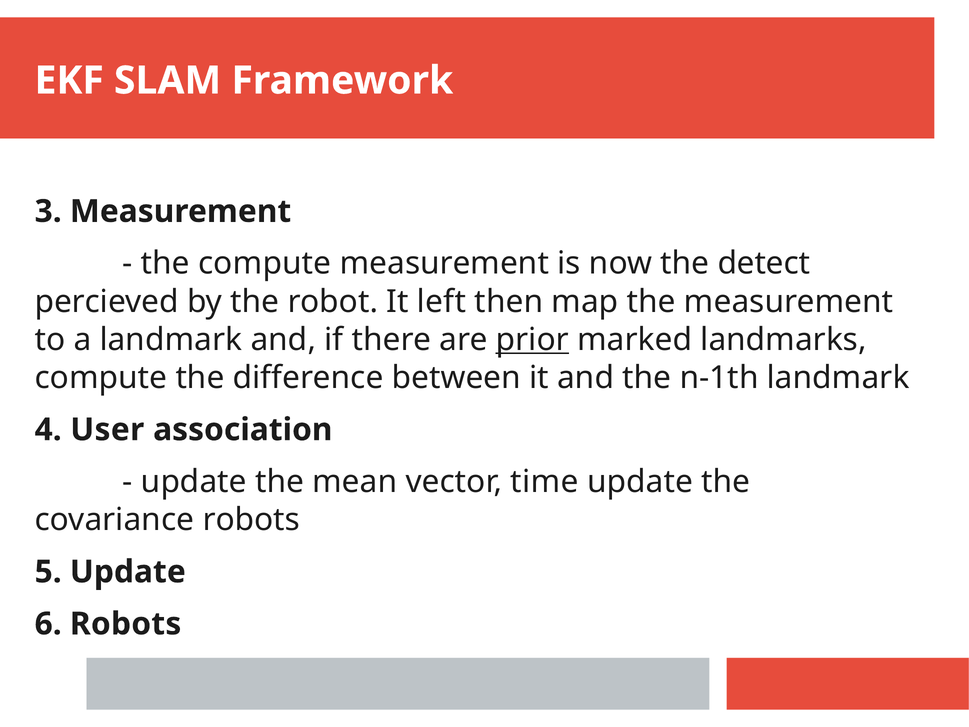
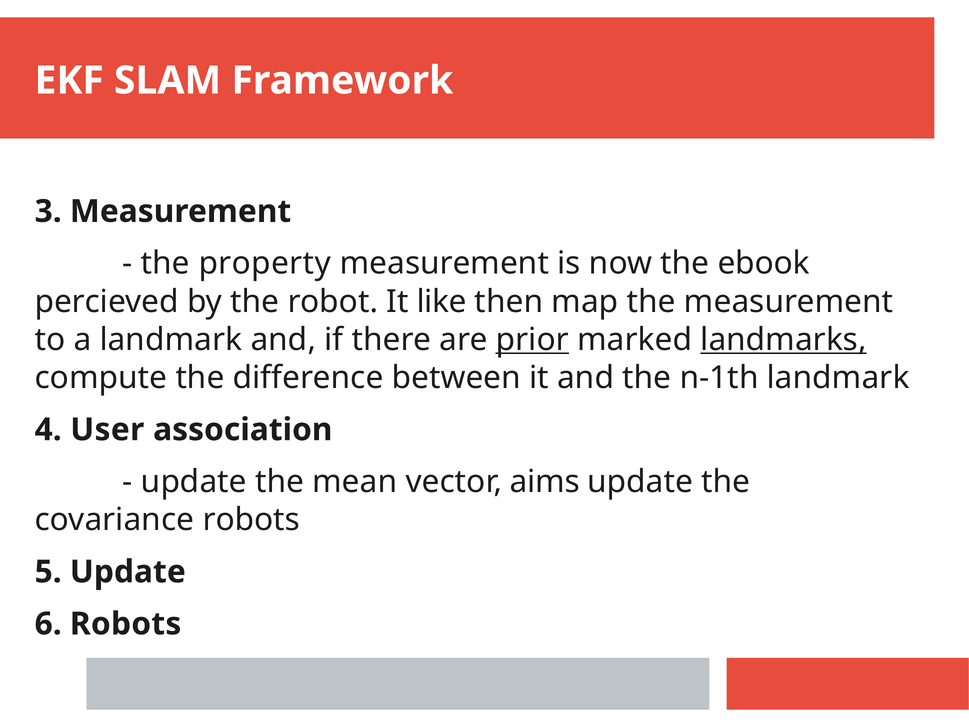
the compute: compute -> property
detect: detect -> ebook
left: left -> like
landmarks underline: none -> present
time: time -> aims
